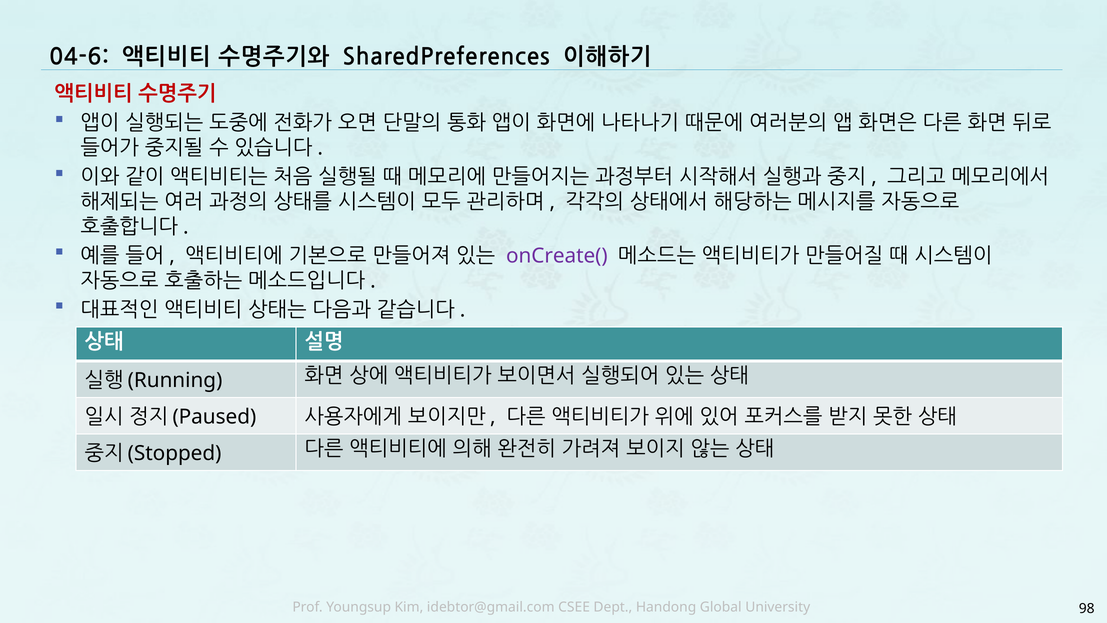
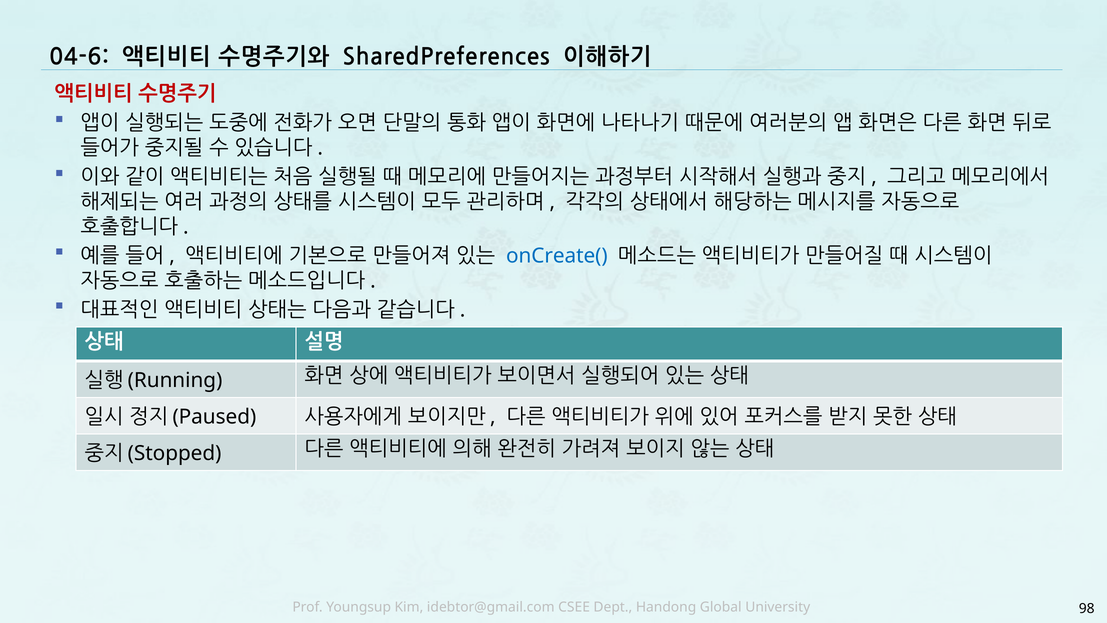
onCreate( colour: purple -> blue
